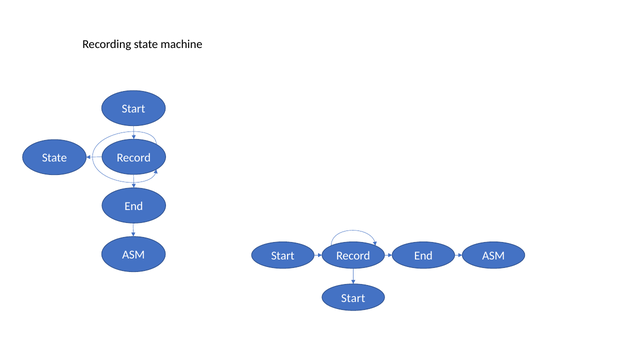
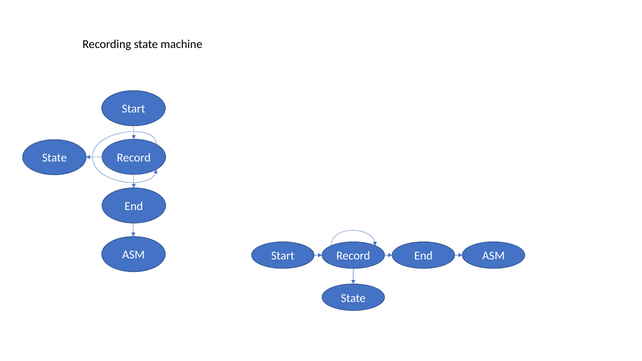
Start at (353, 298): Start -> State
